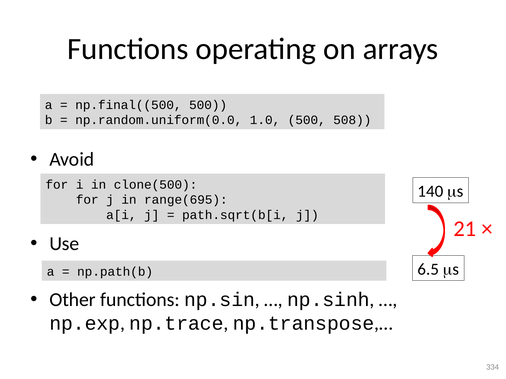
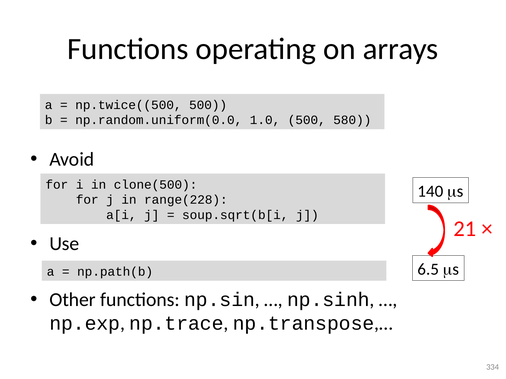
np.final((500: np.final((500 -> np.twice((500
508: 508 -> 580
range(695: range(695 -> range(228
path.sqrt(b[i: path.sqrt(b[i -> soup.sqrt(b[i
